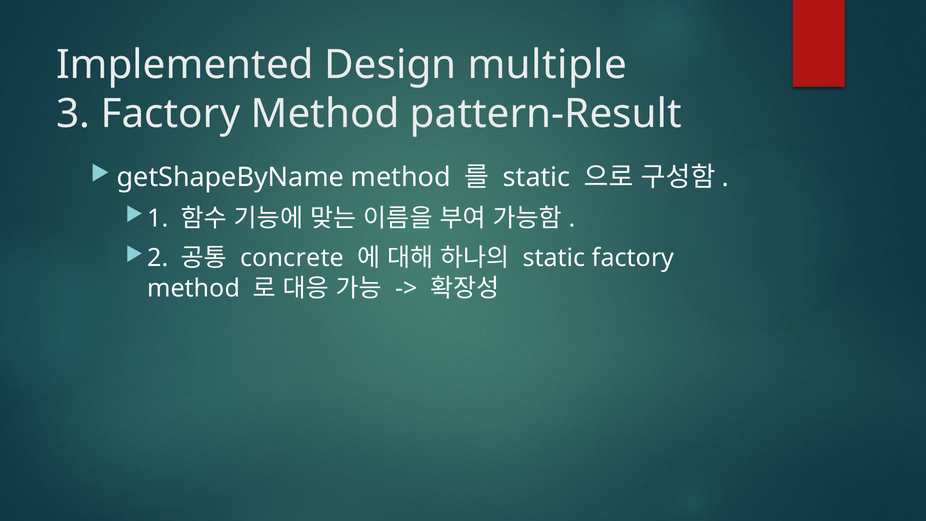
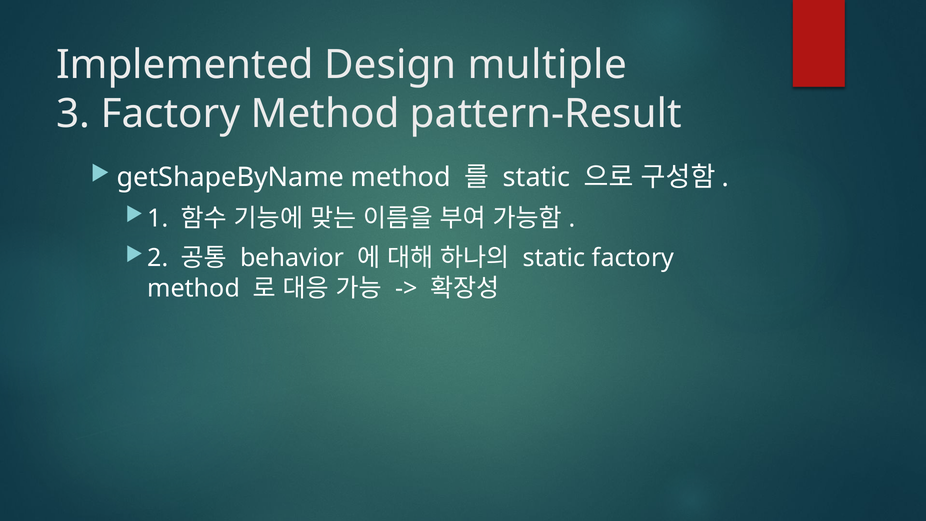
concrete: concrete -> behavior
